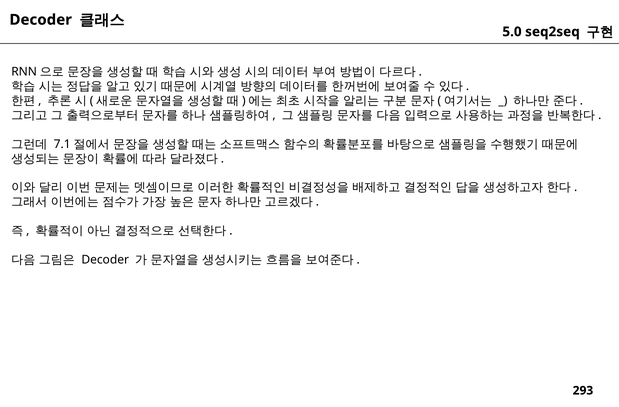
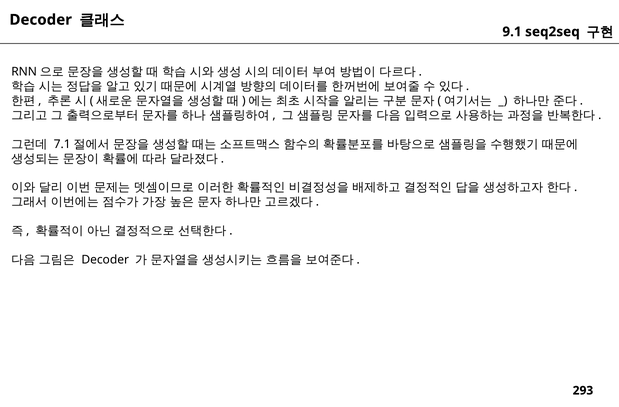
5.0: 5.0 -> 9.1
